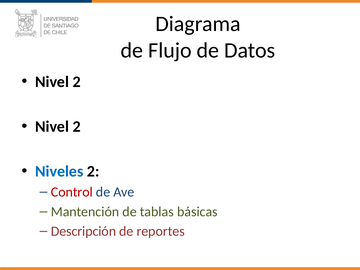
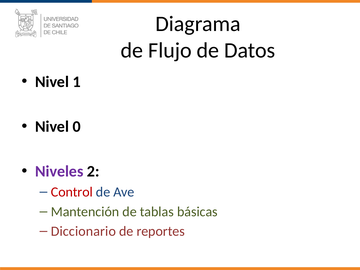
2 at (77, 82): 2 -> 1
2 at (77, 127): 2 -> 0
Niveles colour: blue -> purple
Descripción: Descripción -> Diccionario
